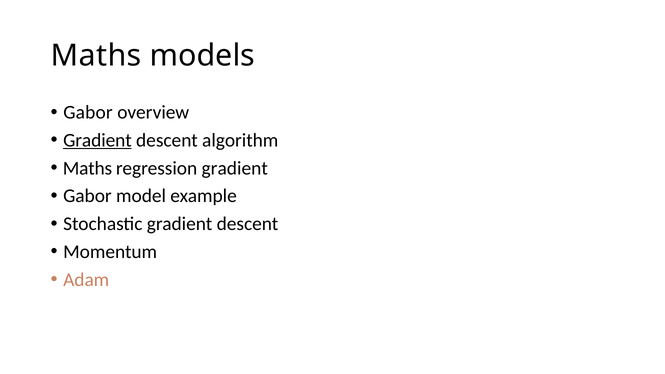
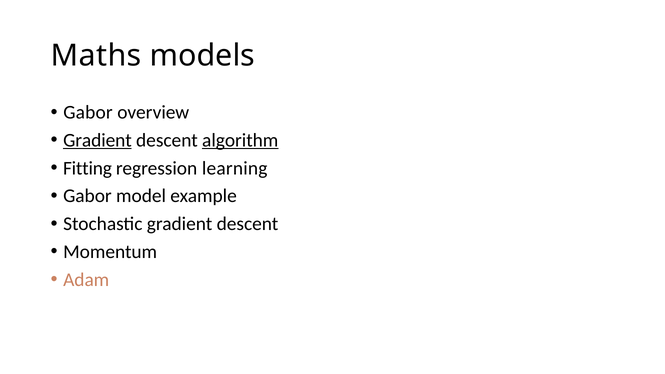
algorithm underline: none -> present
Maths at (87, 168): Maths -> Fitting
regression gradient: gradient -> learning
